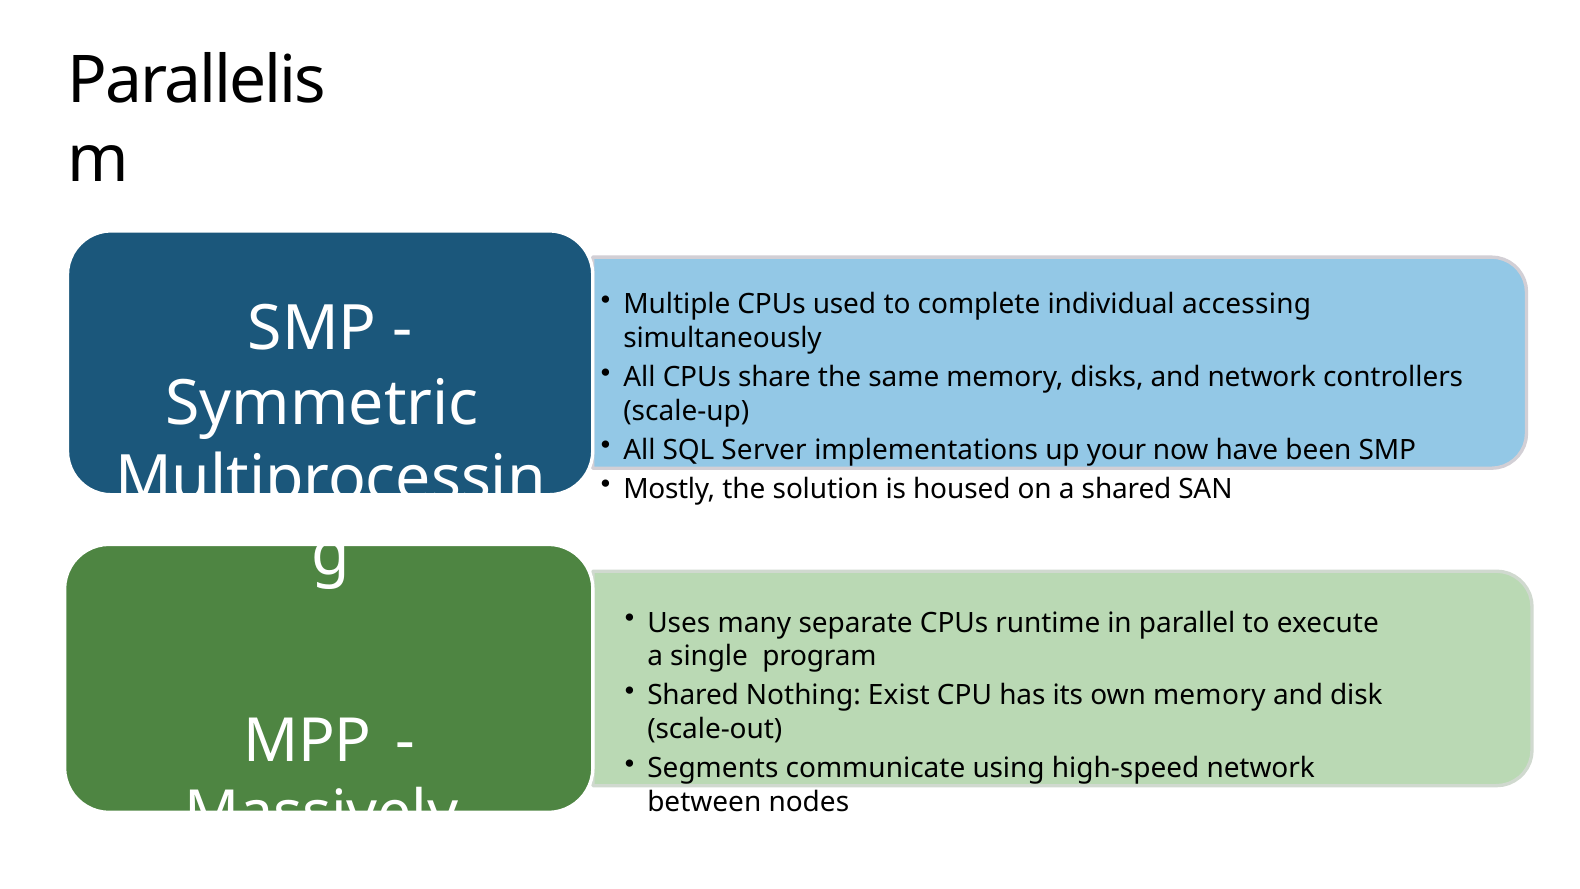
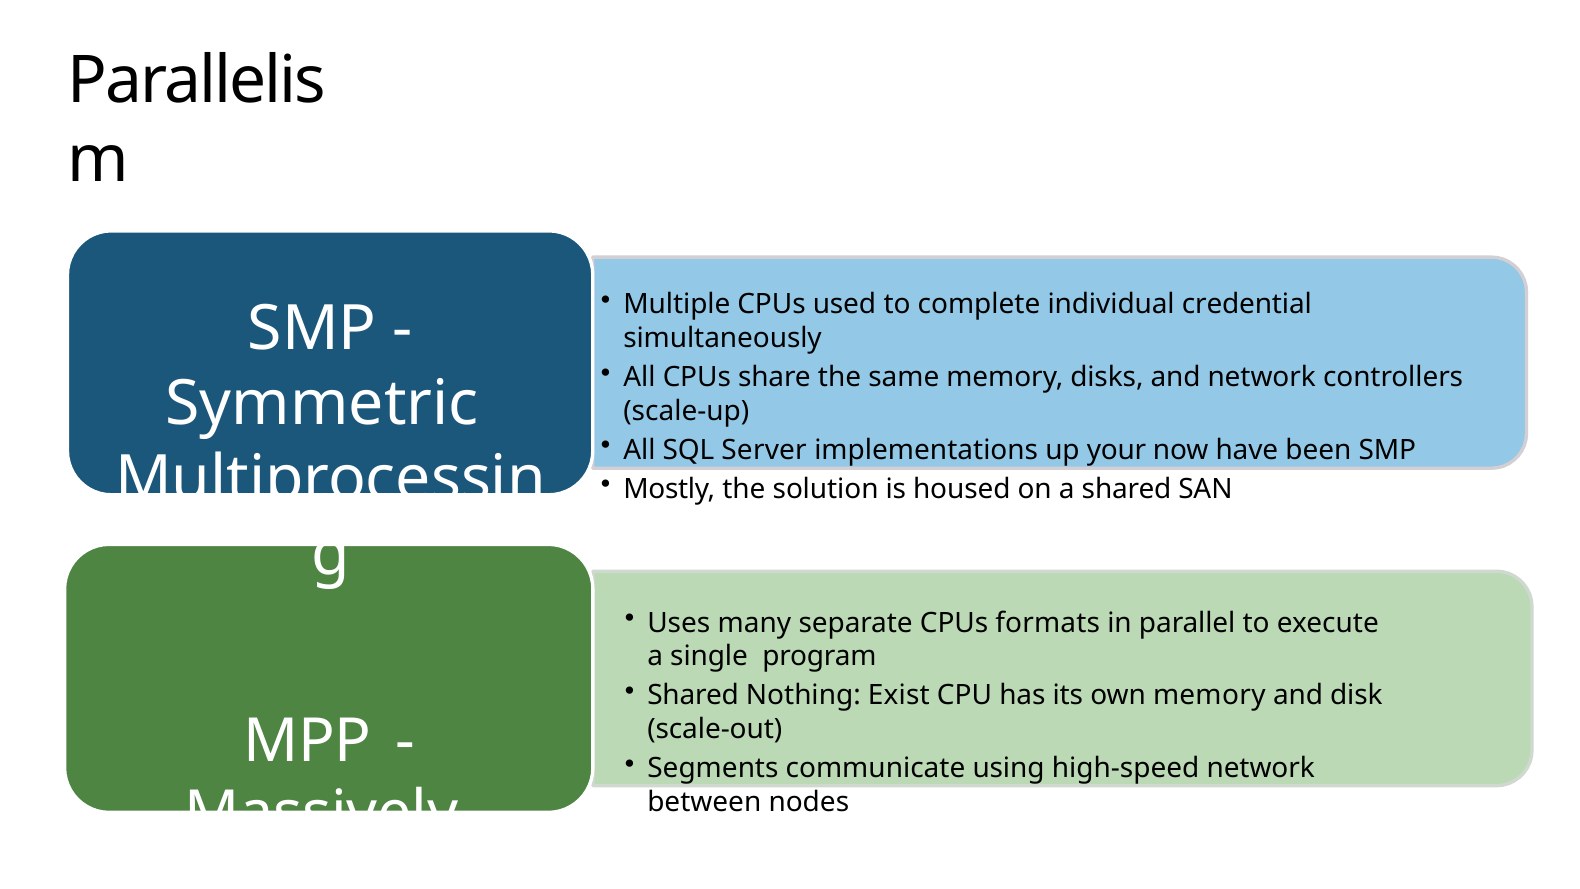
accessing: accessing -> credential
runtime: runtime -> formats
